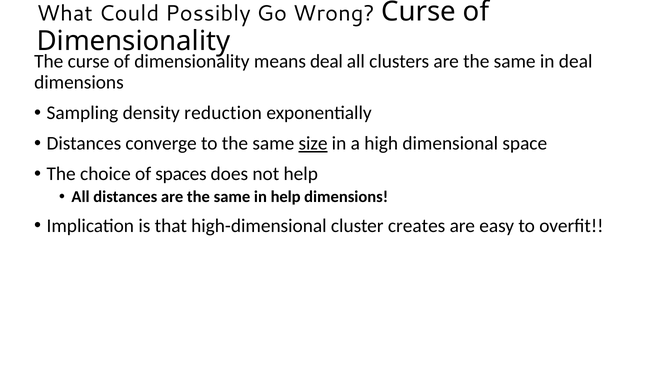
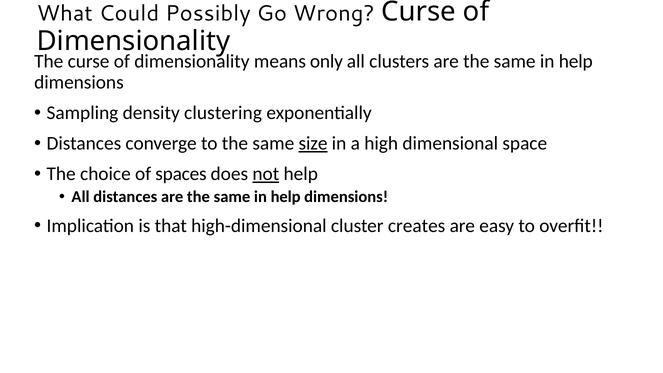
means deal: deal -> only
deal at (576, 62): deal -> help
reduction: reduction -> clustering
not underline: none -> present
